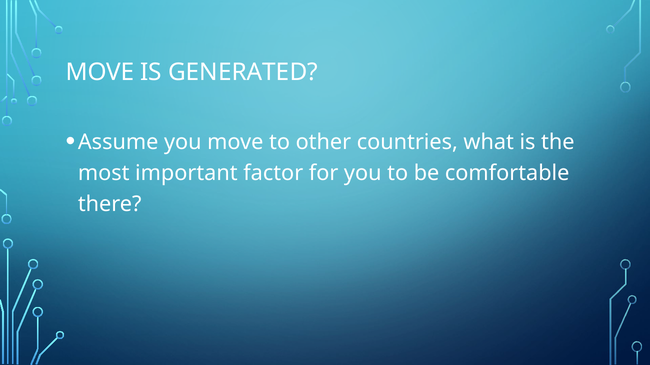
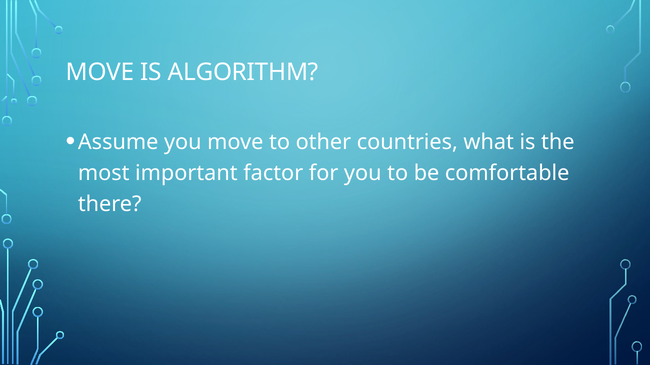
GENERATED: GENERATED -> ALGORITHM
